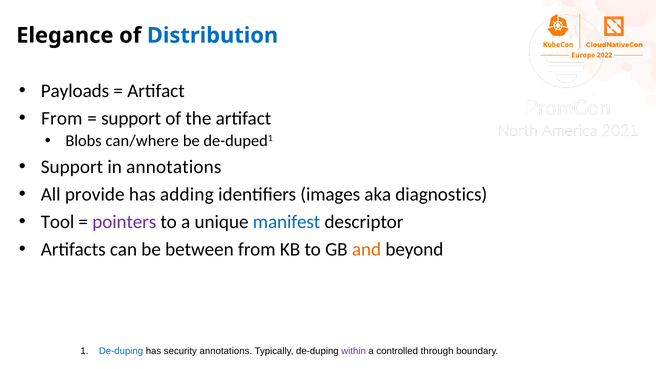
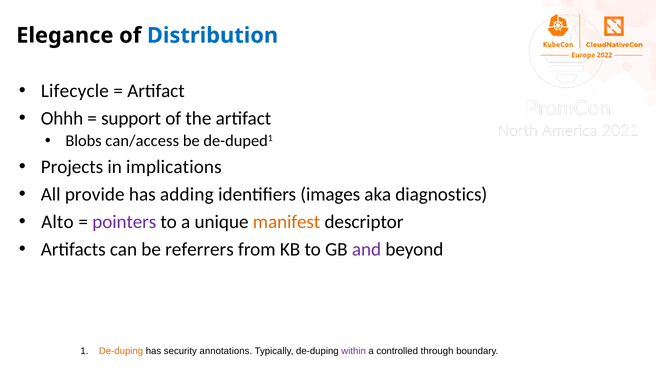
Payloads: Payloads -> Lifecycle
From at (62, 118): From -> Ohhh
can/where: can/where -> can/access
Support at (72, 167): Support -> Projects
in annotations: annotations -> implications
Tool: Tool -> Alto
manifest colour: blue -> orange
between: between -> referrers
and colour: orange -> purple
De-duping at (121, 351) colour: blue -> orange
